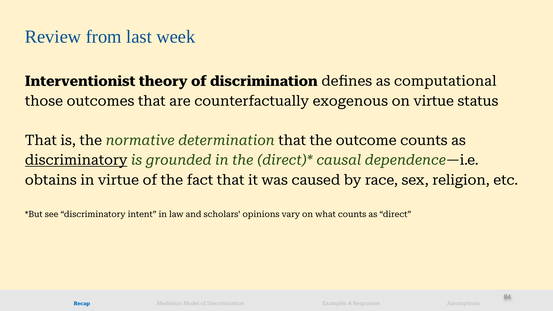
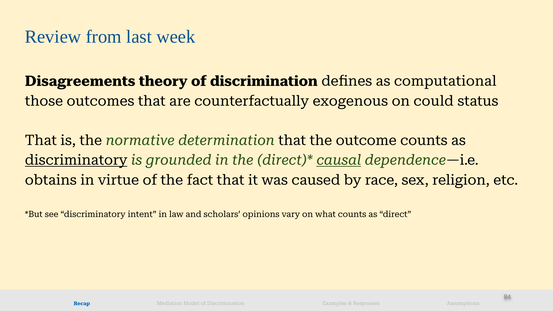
Interventionist: Interventionist -> Disagreements
on virtue: virtue -> could
causal underline: none -> present
